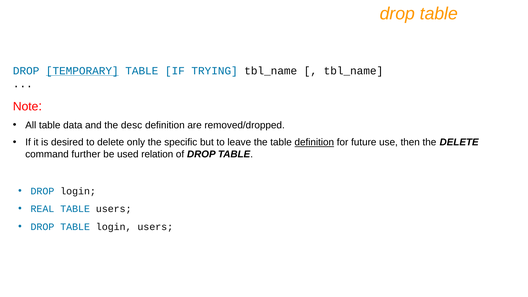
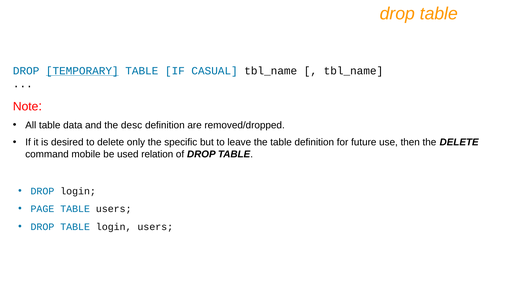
TRYING: TRYING -> CASUAL
definition at (314, 142) underline: present -> none
further: further -> mobile
REAL: REAL -> PAGE
